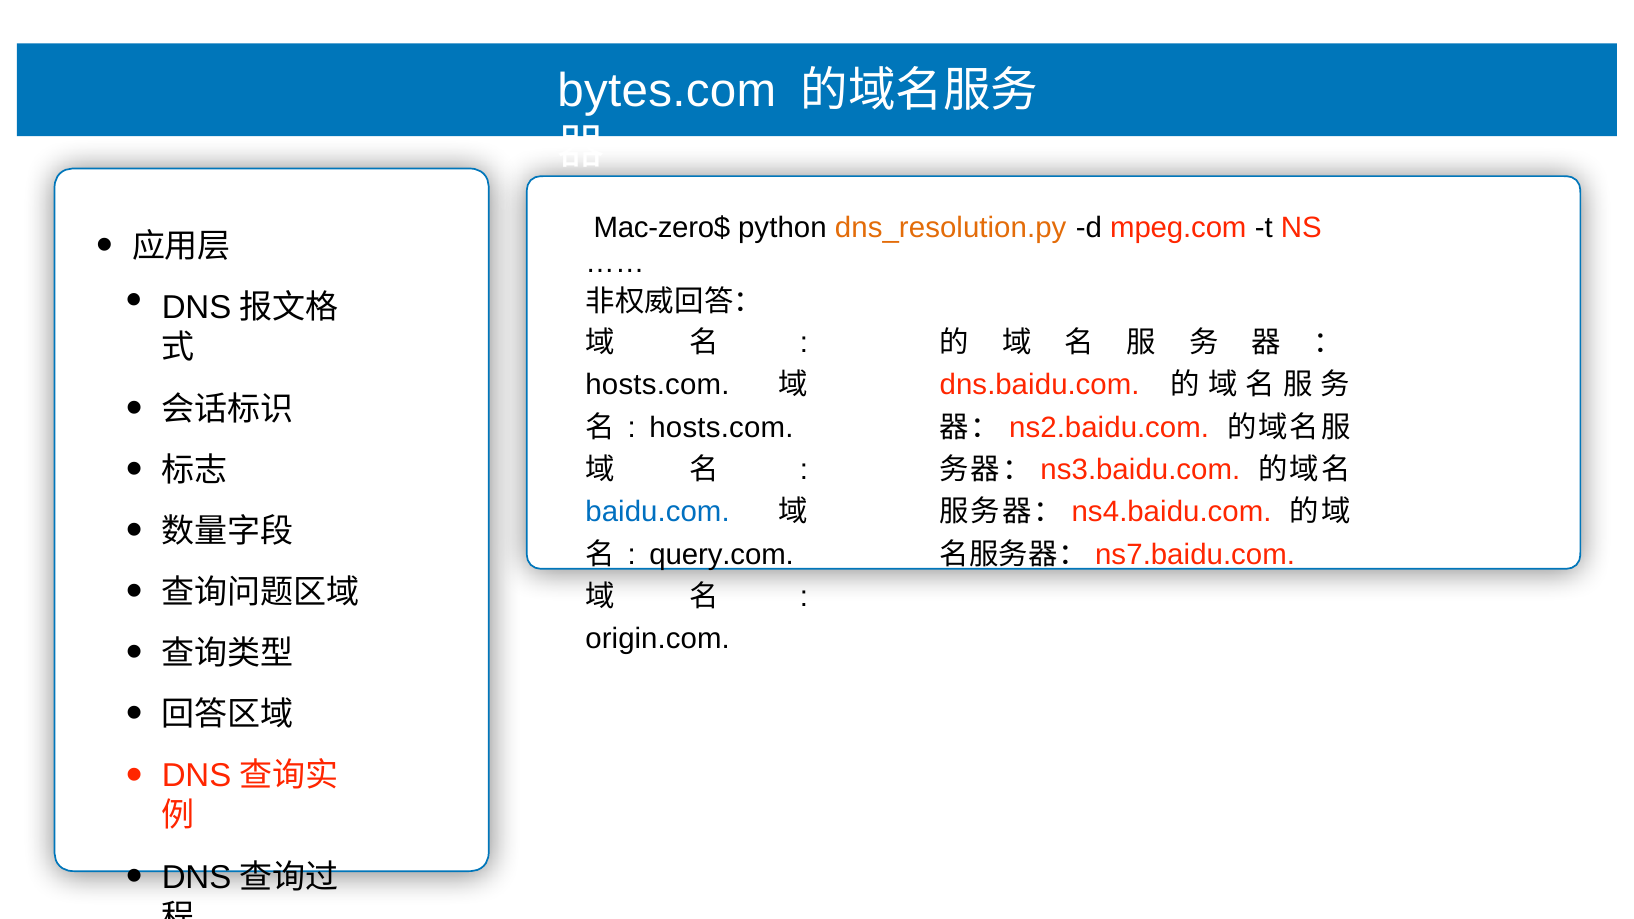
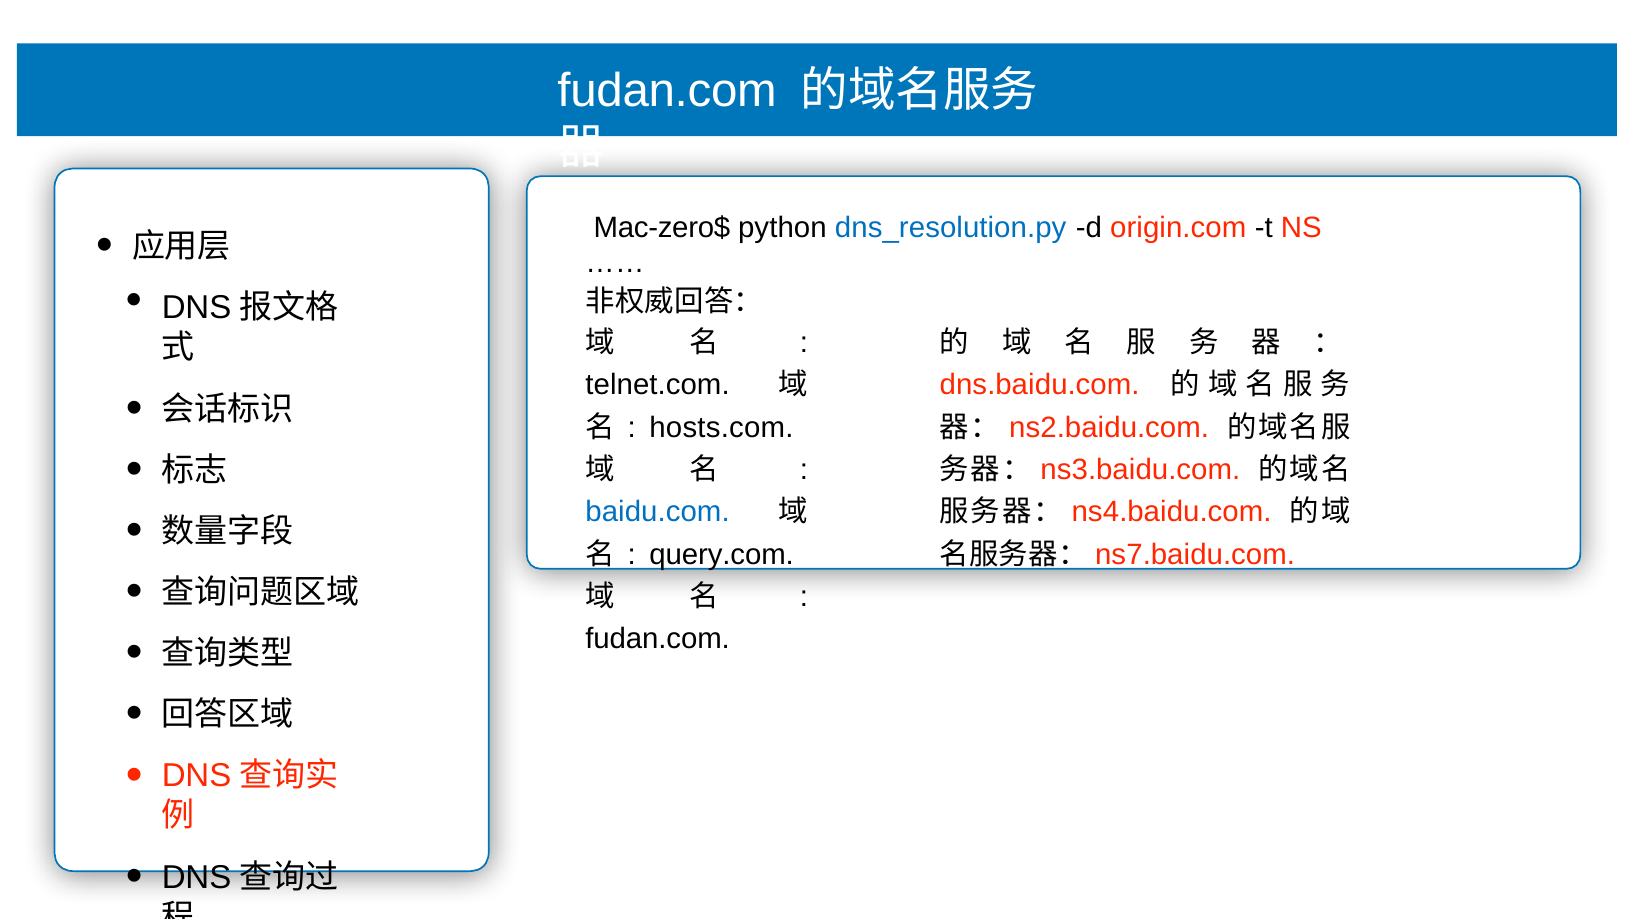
bytes.com at (667, 91): bytes.com -> fudan.com
dns_resolution.py colour: orange -> blue
mpeg.com: mpeg.com -> origin.com
hosts.com at (657, 385): hosts.com -> telnet.com
origin.com at (658, 639): origin.com -> fudan.com
